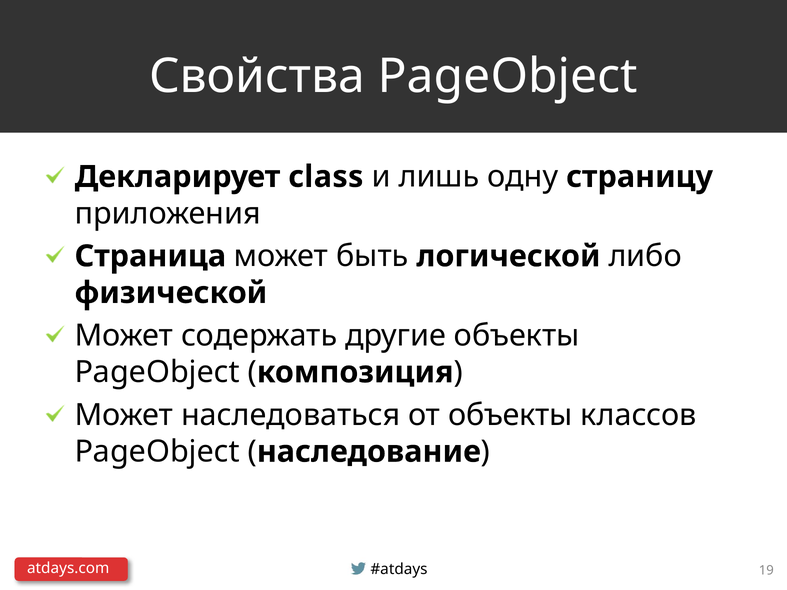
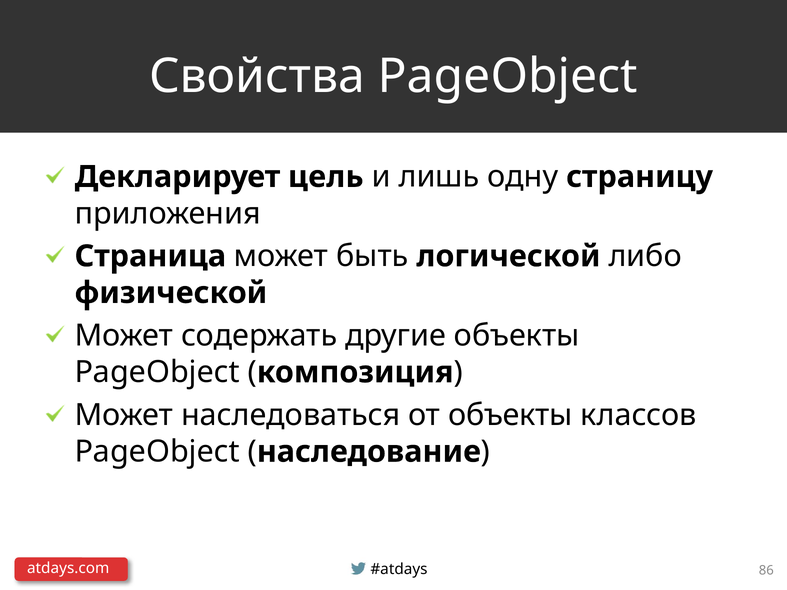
class: class -> цель
19: 19 -> 86
